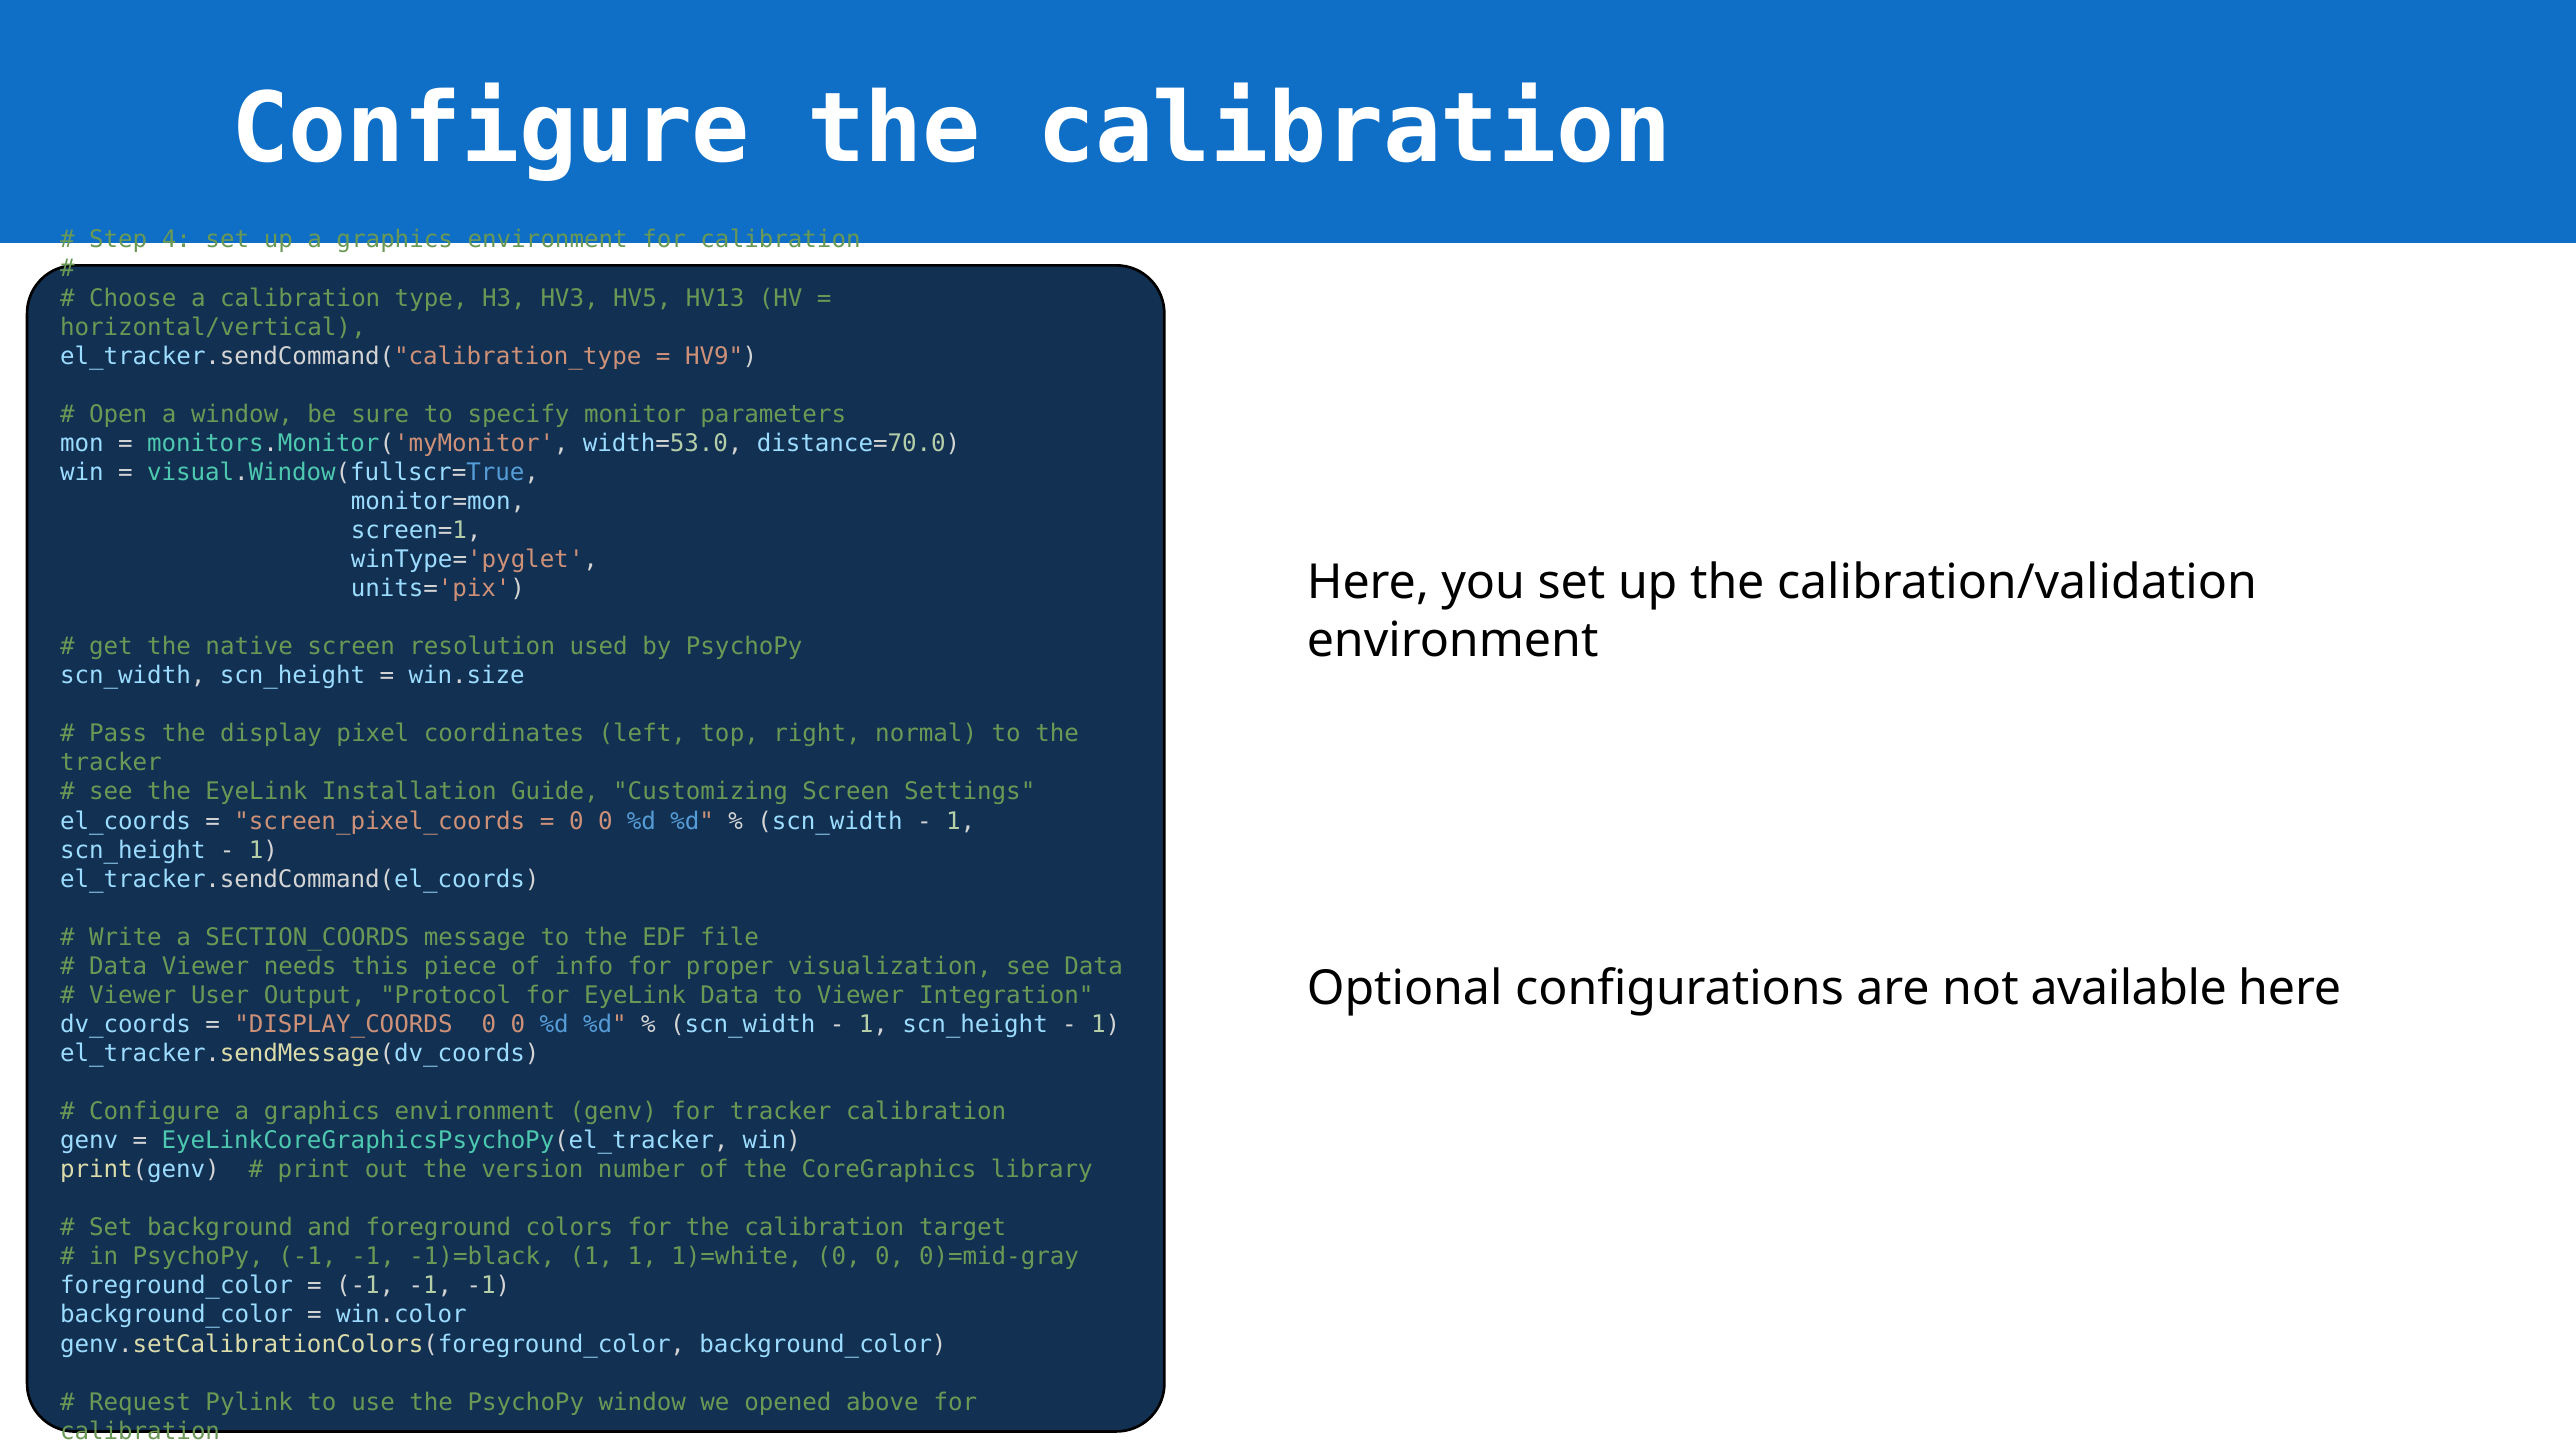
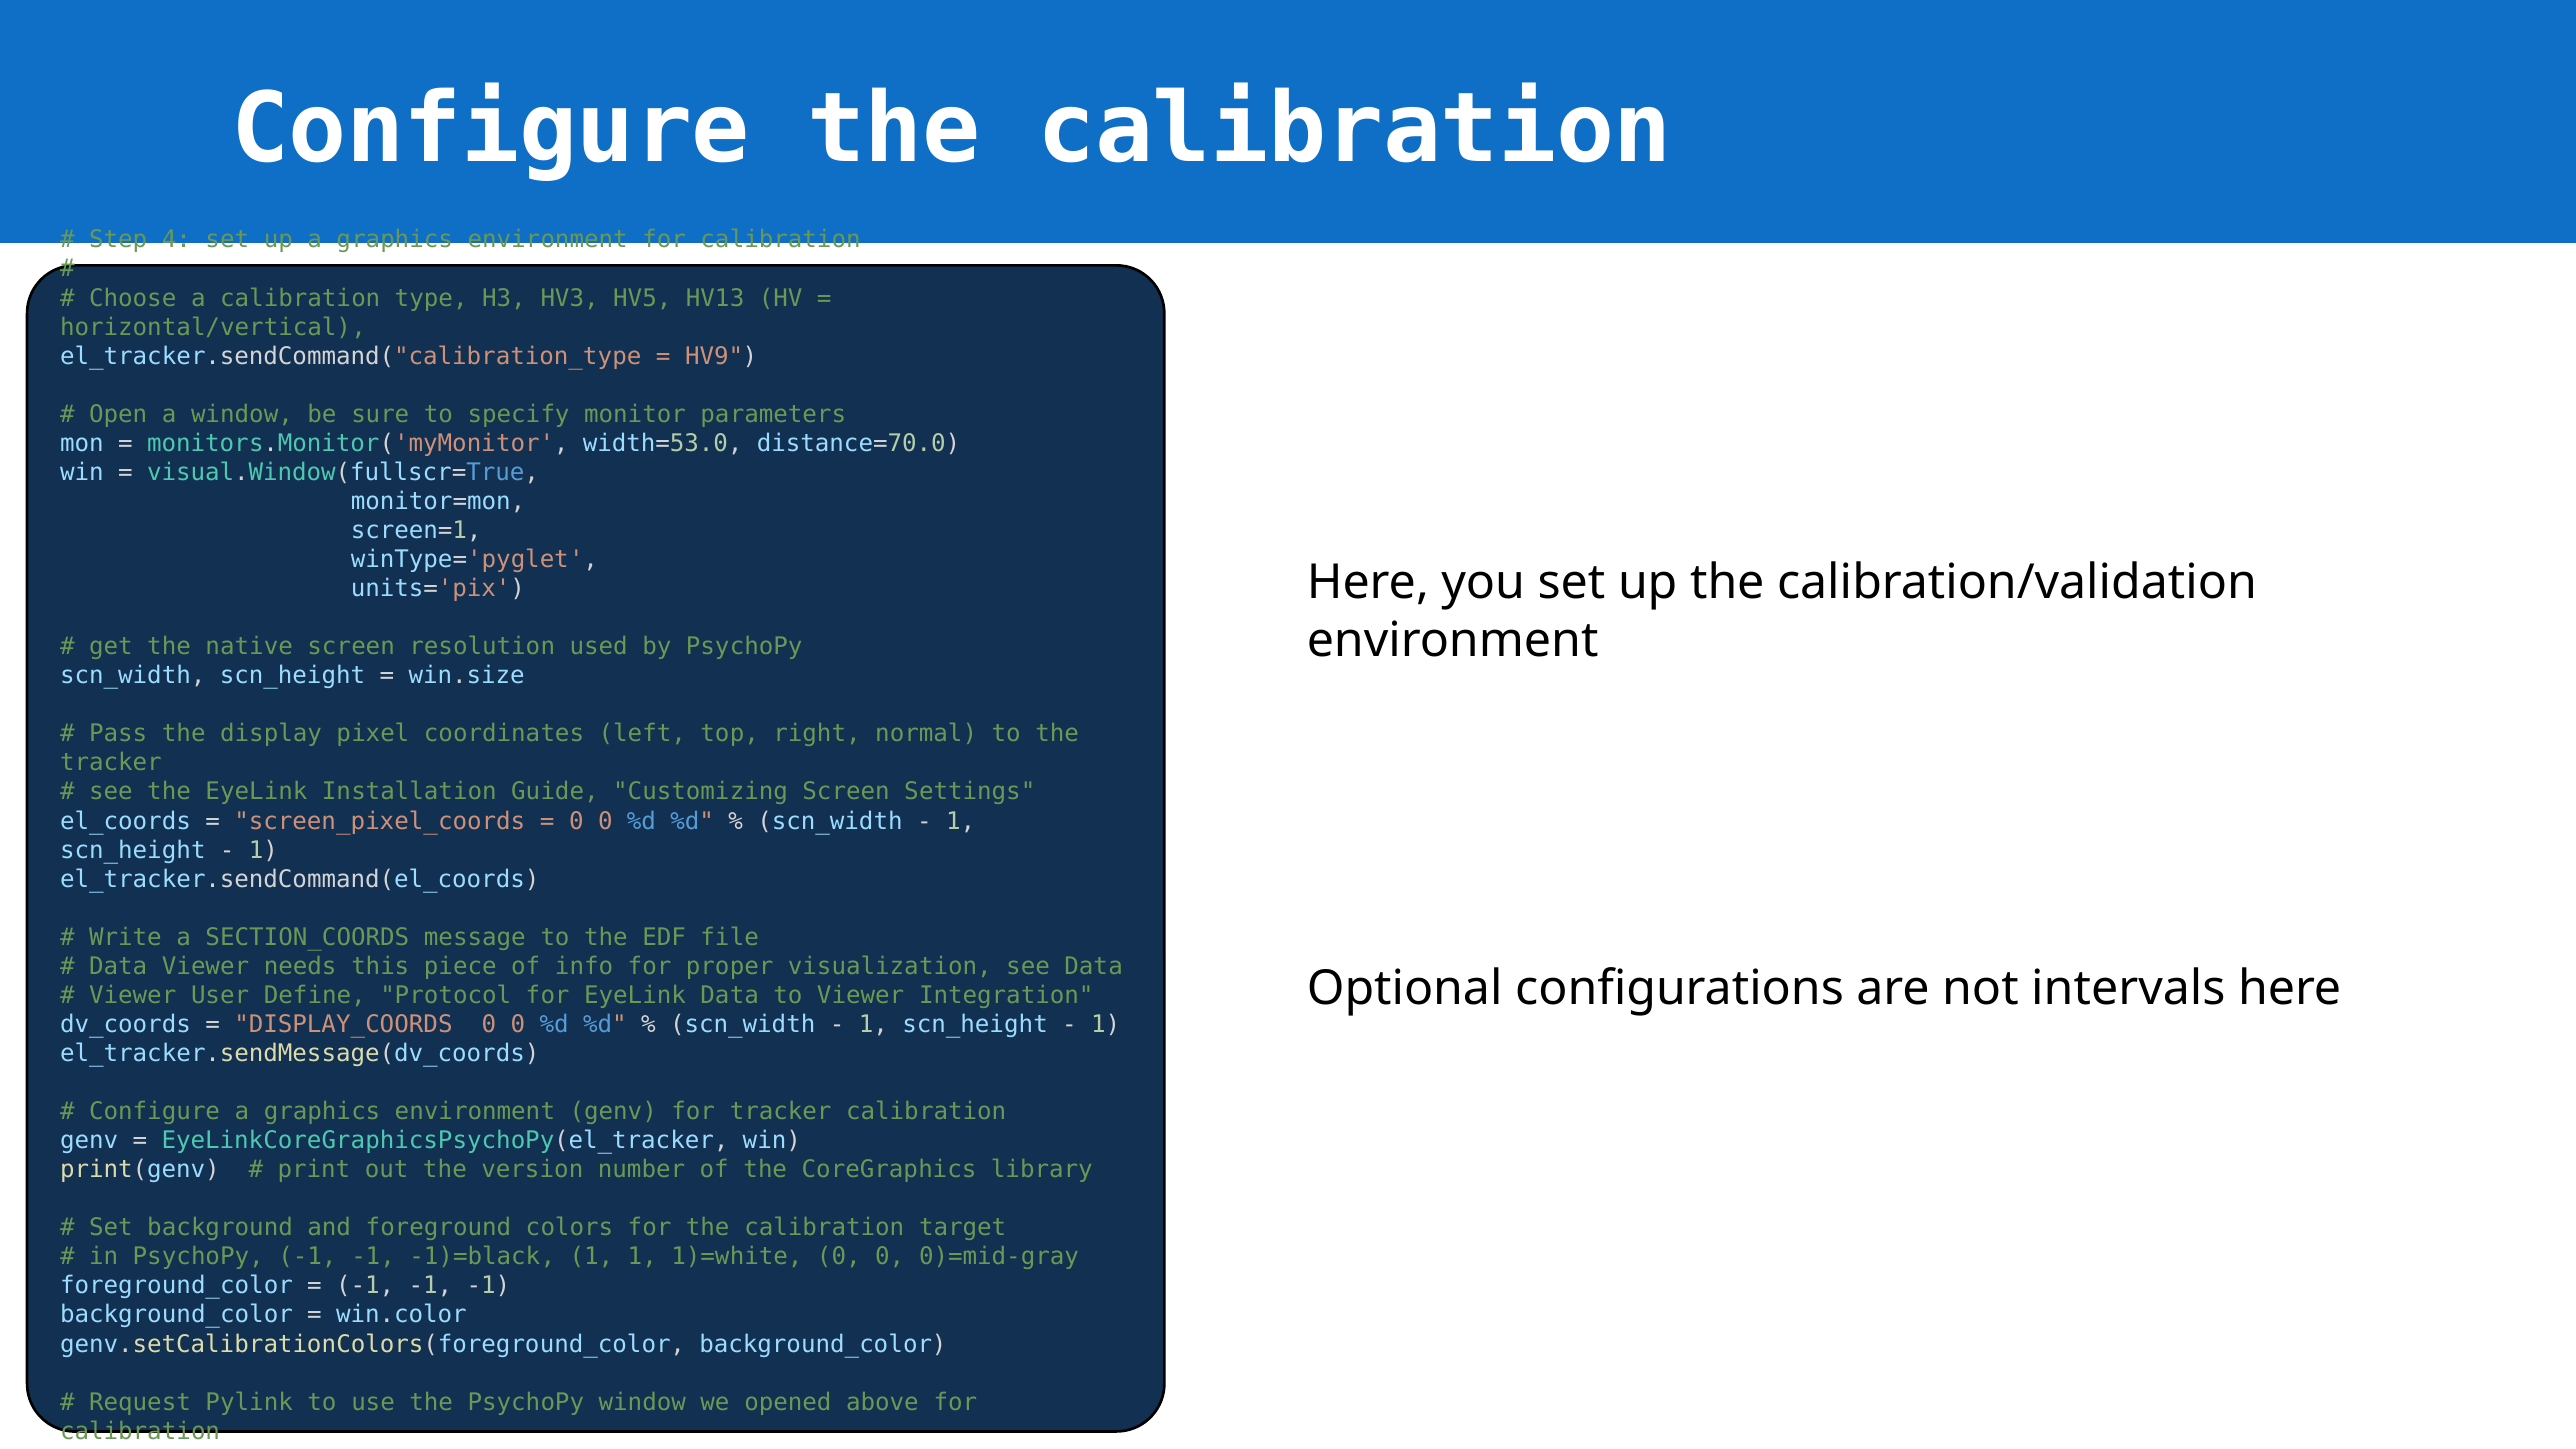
available: available -> intervals
Output: Output -> Define
